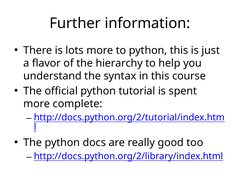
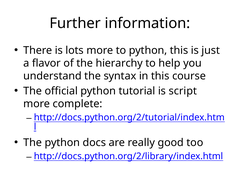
spent: spent -> script
